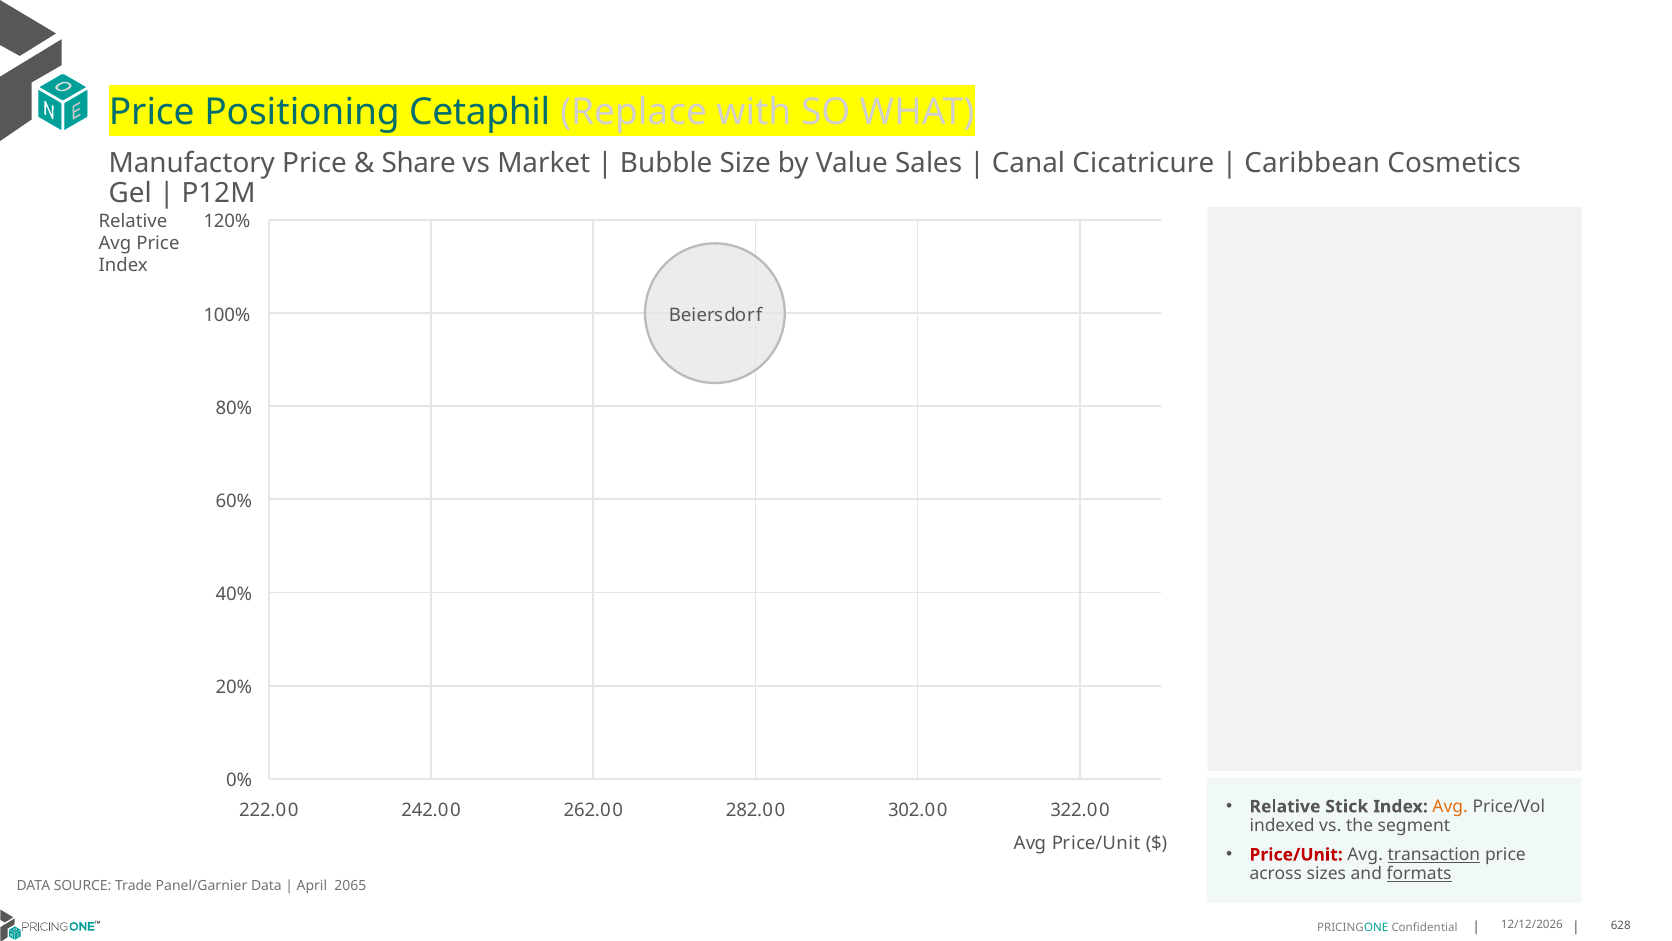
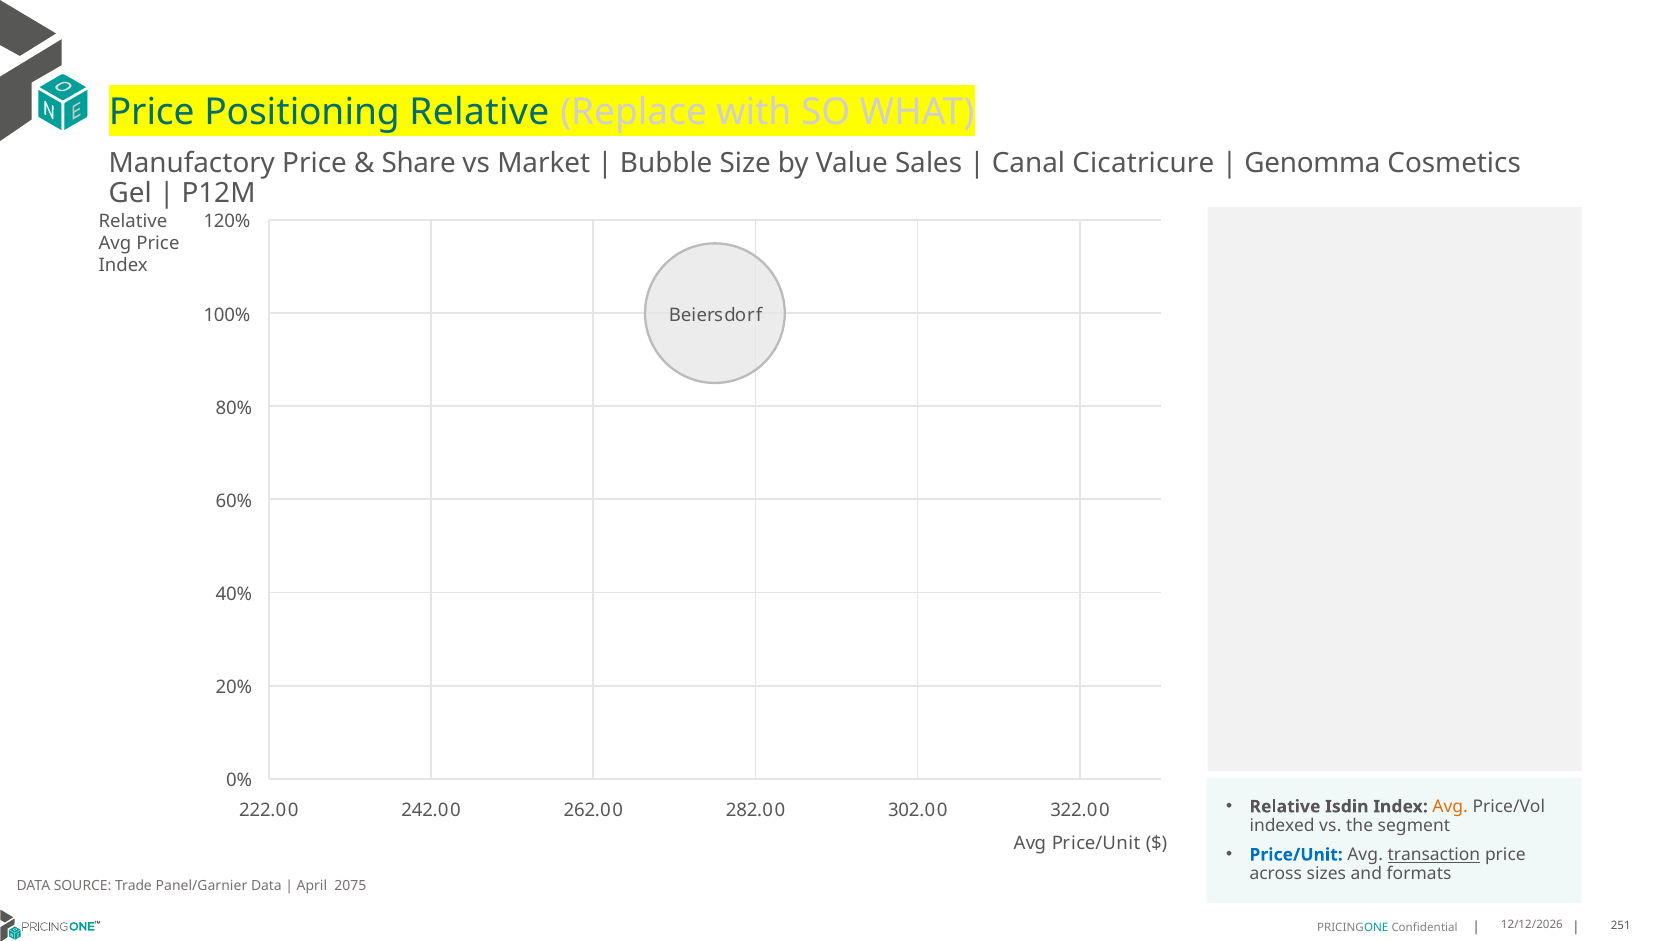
Positioning Cetaphil: Cetaphil -> Relative
Caribbean: Caribbean -> Genomma
Stick: Stick -> Isdin
Price/Unit at (1296, 854) colour: red -> blue
formats underline: present -> none
2065: 2065 -> 2075
628: 628 -> 251
